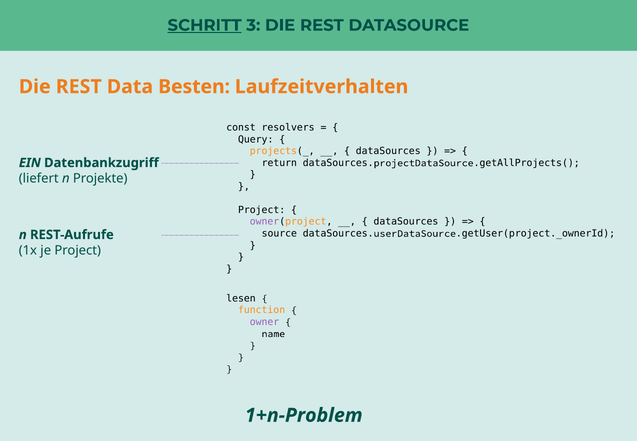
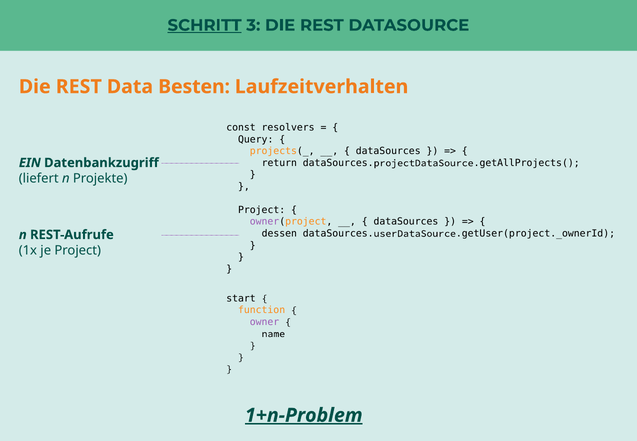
source: source -> dessen
lesen: lesen -> start
1+n-Problem underline: none -> present
